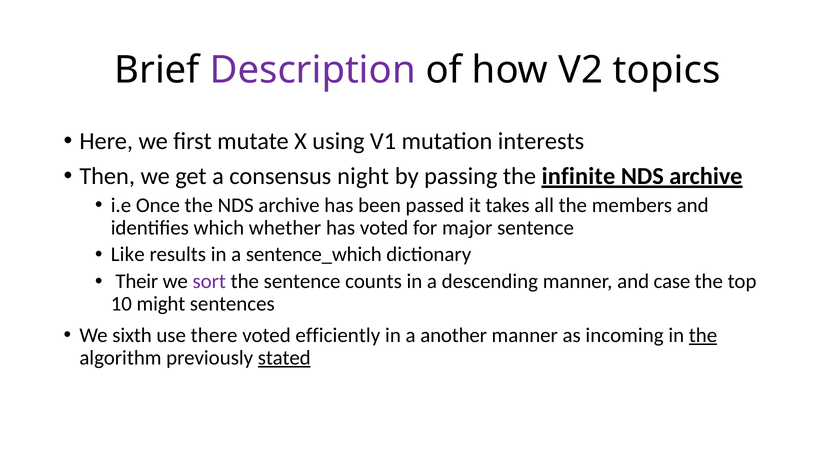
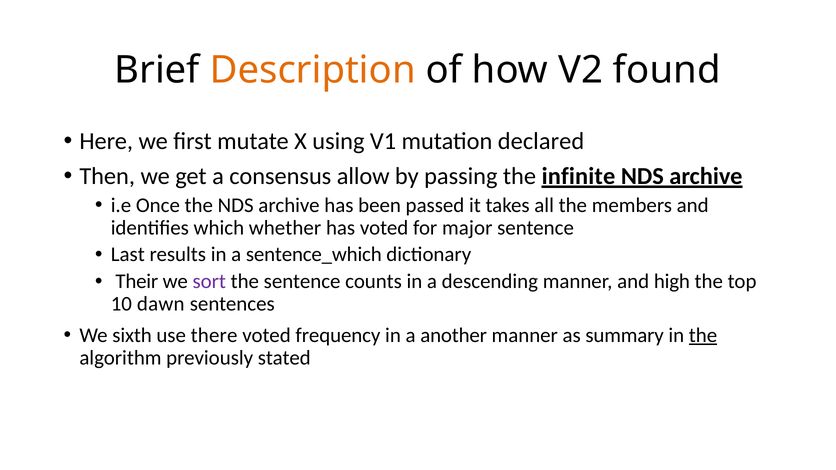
Description colour: purple -> orange
topics: topics -> found
interests: interests -> declared
night: night -> allow
Like: Like -> Last
case: case -> high
might: might -> dawn
efficiently: efficiently -> frequency
incoming: incoming -> summary
stated underline: present -> none
